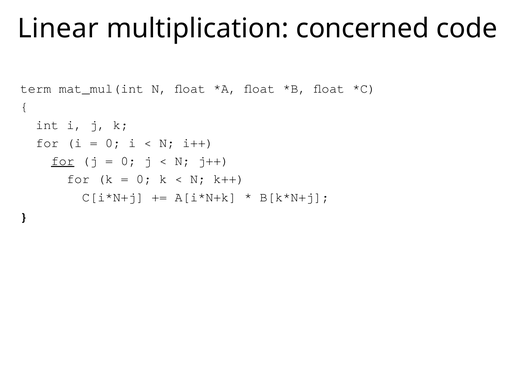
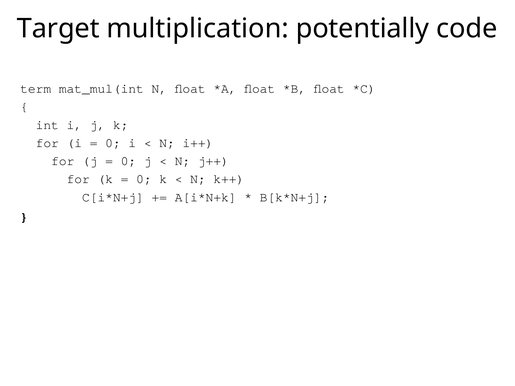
Linear: Linear -> Target
concerned: concerned -> potentially
for at (63, 161) underline: present -> none
